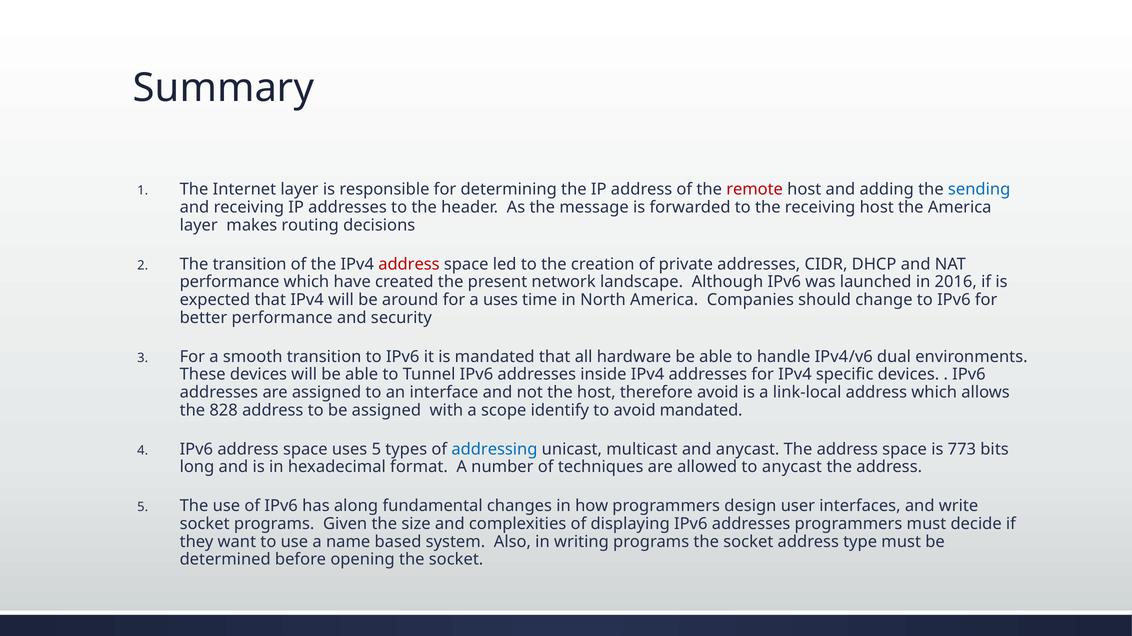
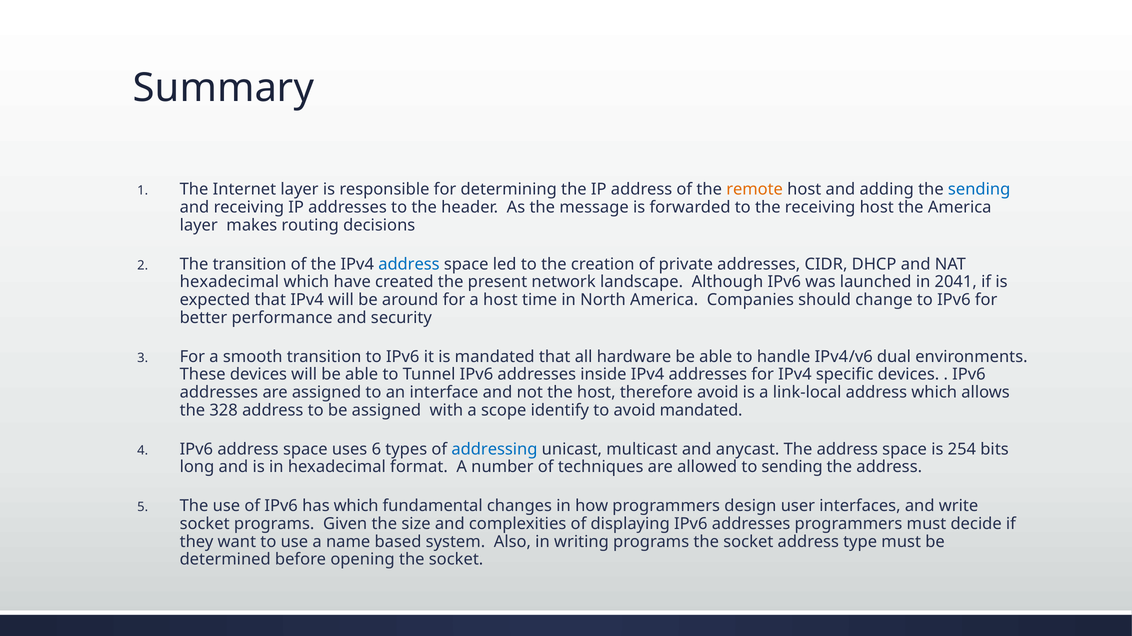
remote colour: red -> orange
address at (409, 264) colour: red -> blue
performance at (230, 282): performance -> hexadecimal
2016: 2016 -> 2041
a uses: uses -> host
828: 828 -> 328
uses 5: 5 -> 6
773: 773 -> 254
to anycast: anycast -> sending
has along: along -> which
